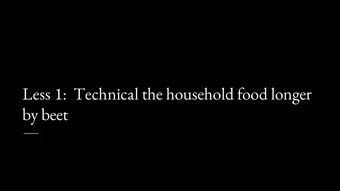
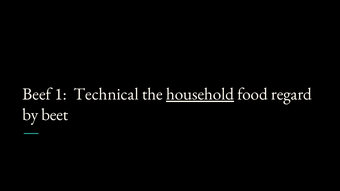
Less: Less -> Beef
household underline: none -> present
longer: longer -> regard
